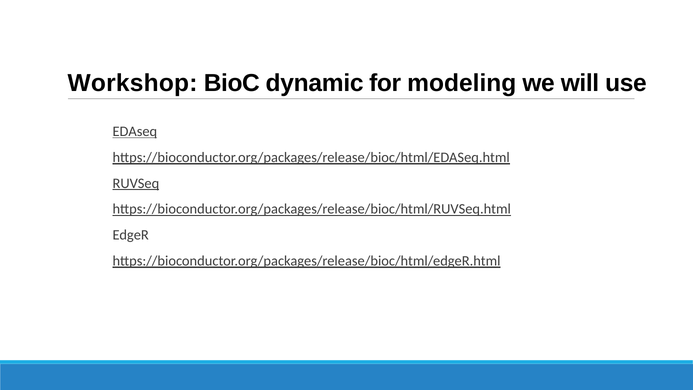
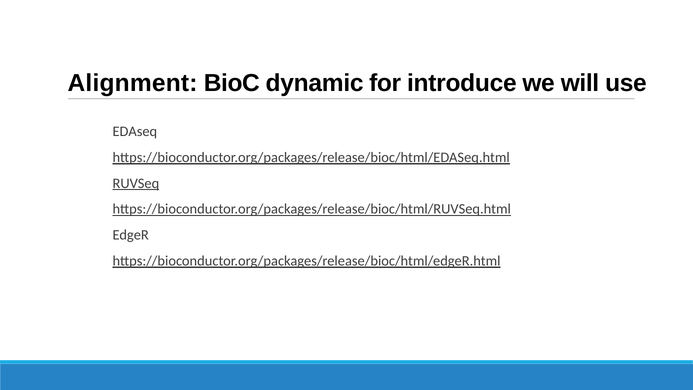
Workshop: Workshop -> Alignment
modeling: modeling -> introduce
EDAseq underline: present -> none
